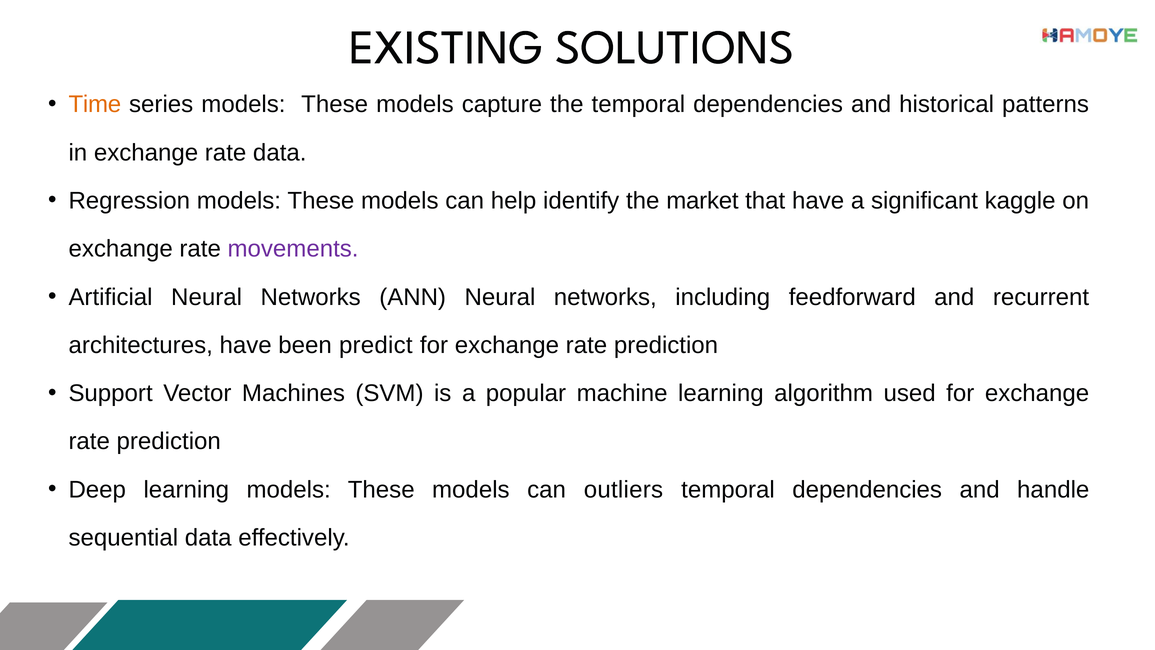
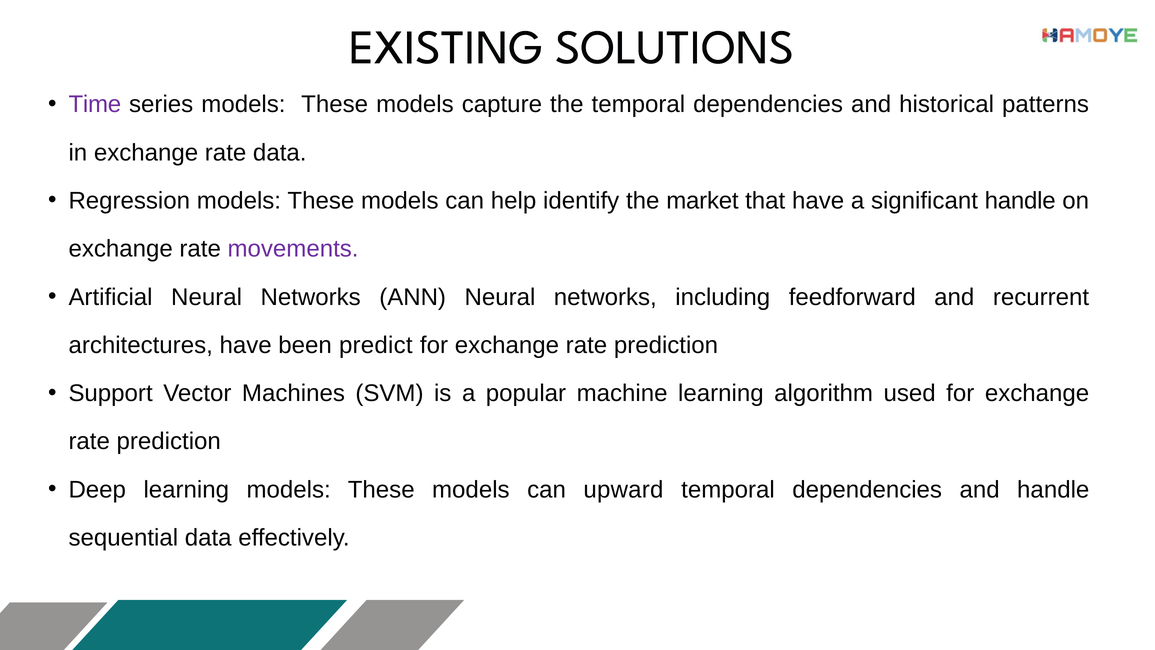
Time colour: orange -> purple
significant kaggle: kaggle -> handle
outliers: outliers -> upward
